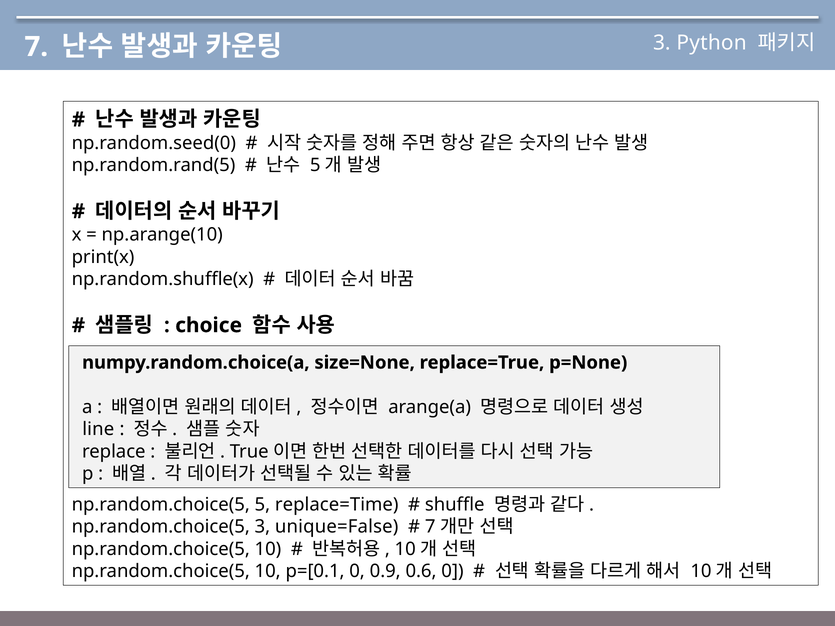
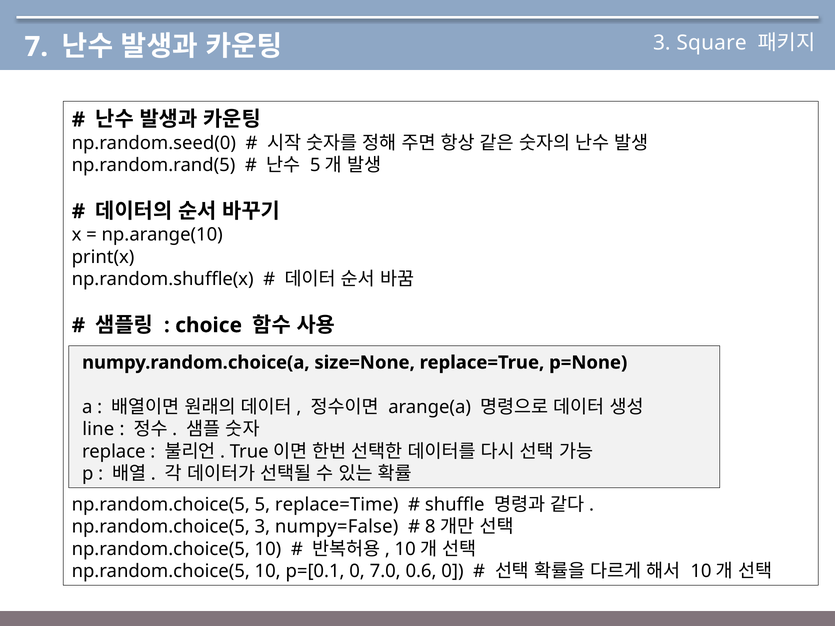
Python: Python -> Square
unique=False: unique=False -> numpy=False
7 at (430, 527): 7 -> 8
0.9: 0.9 -> 7.0
